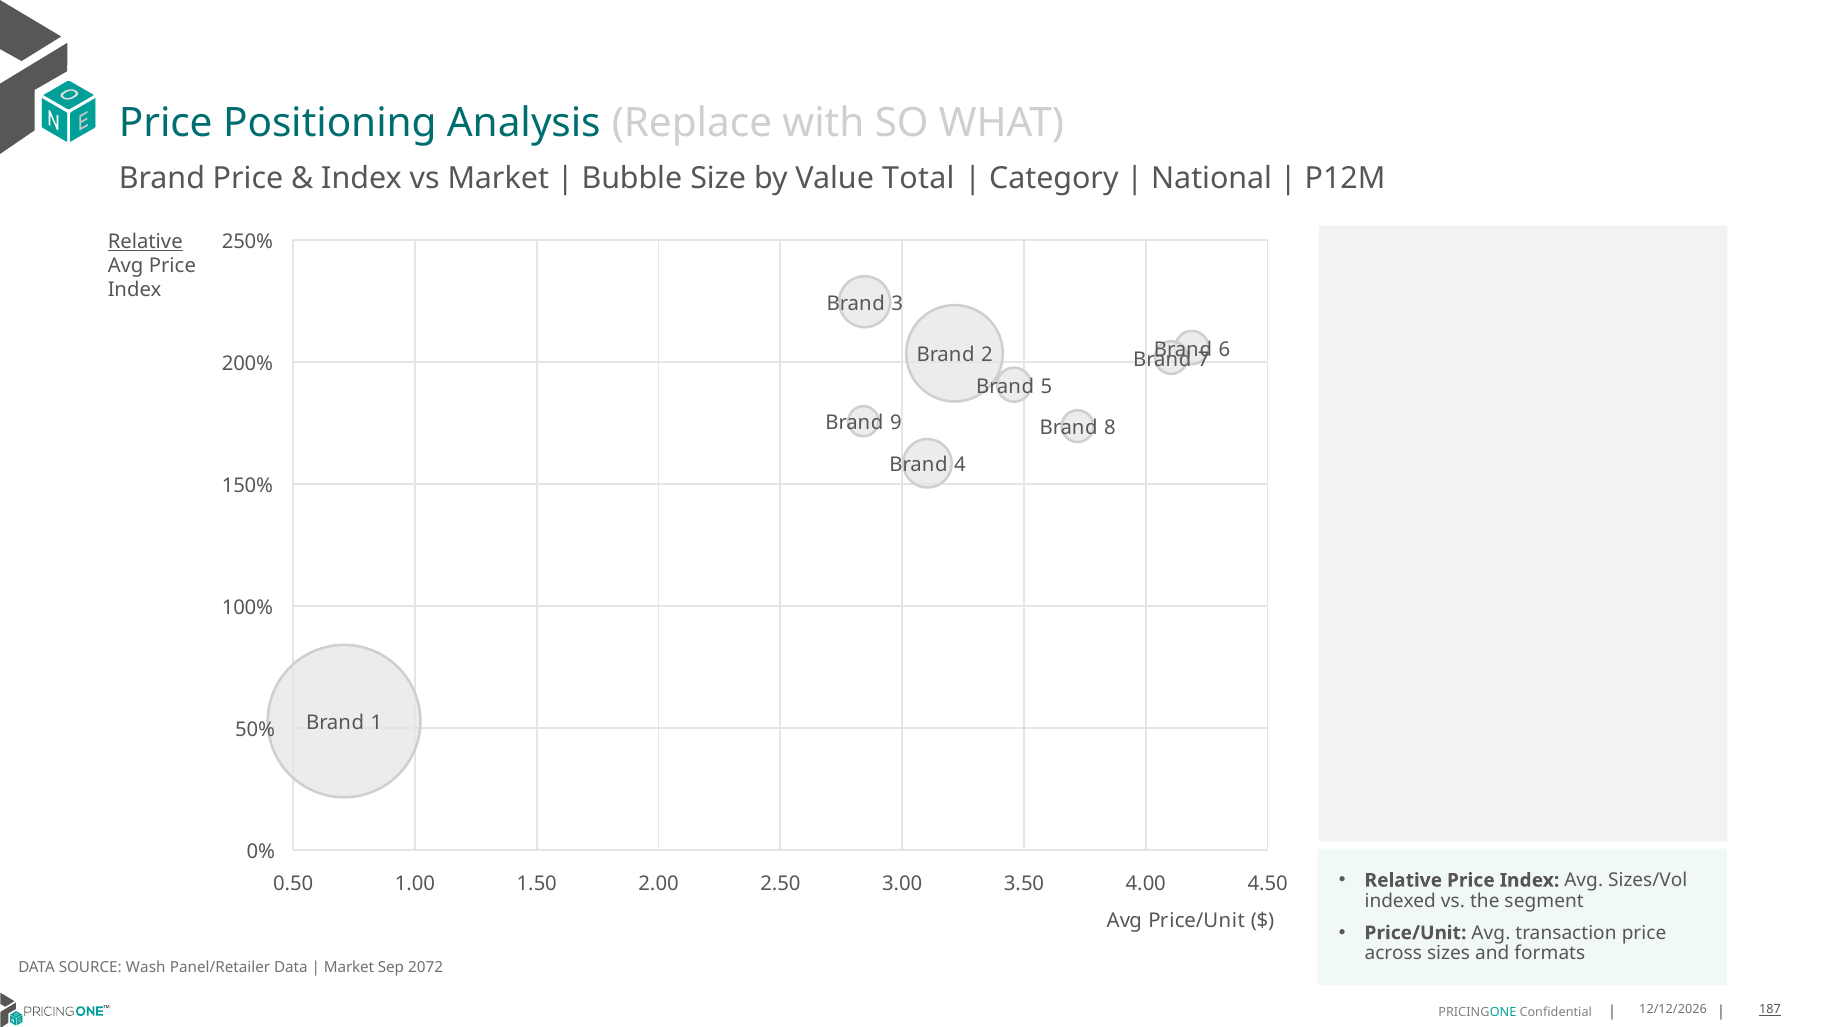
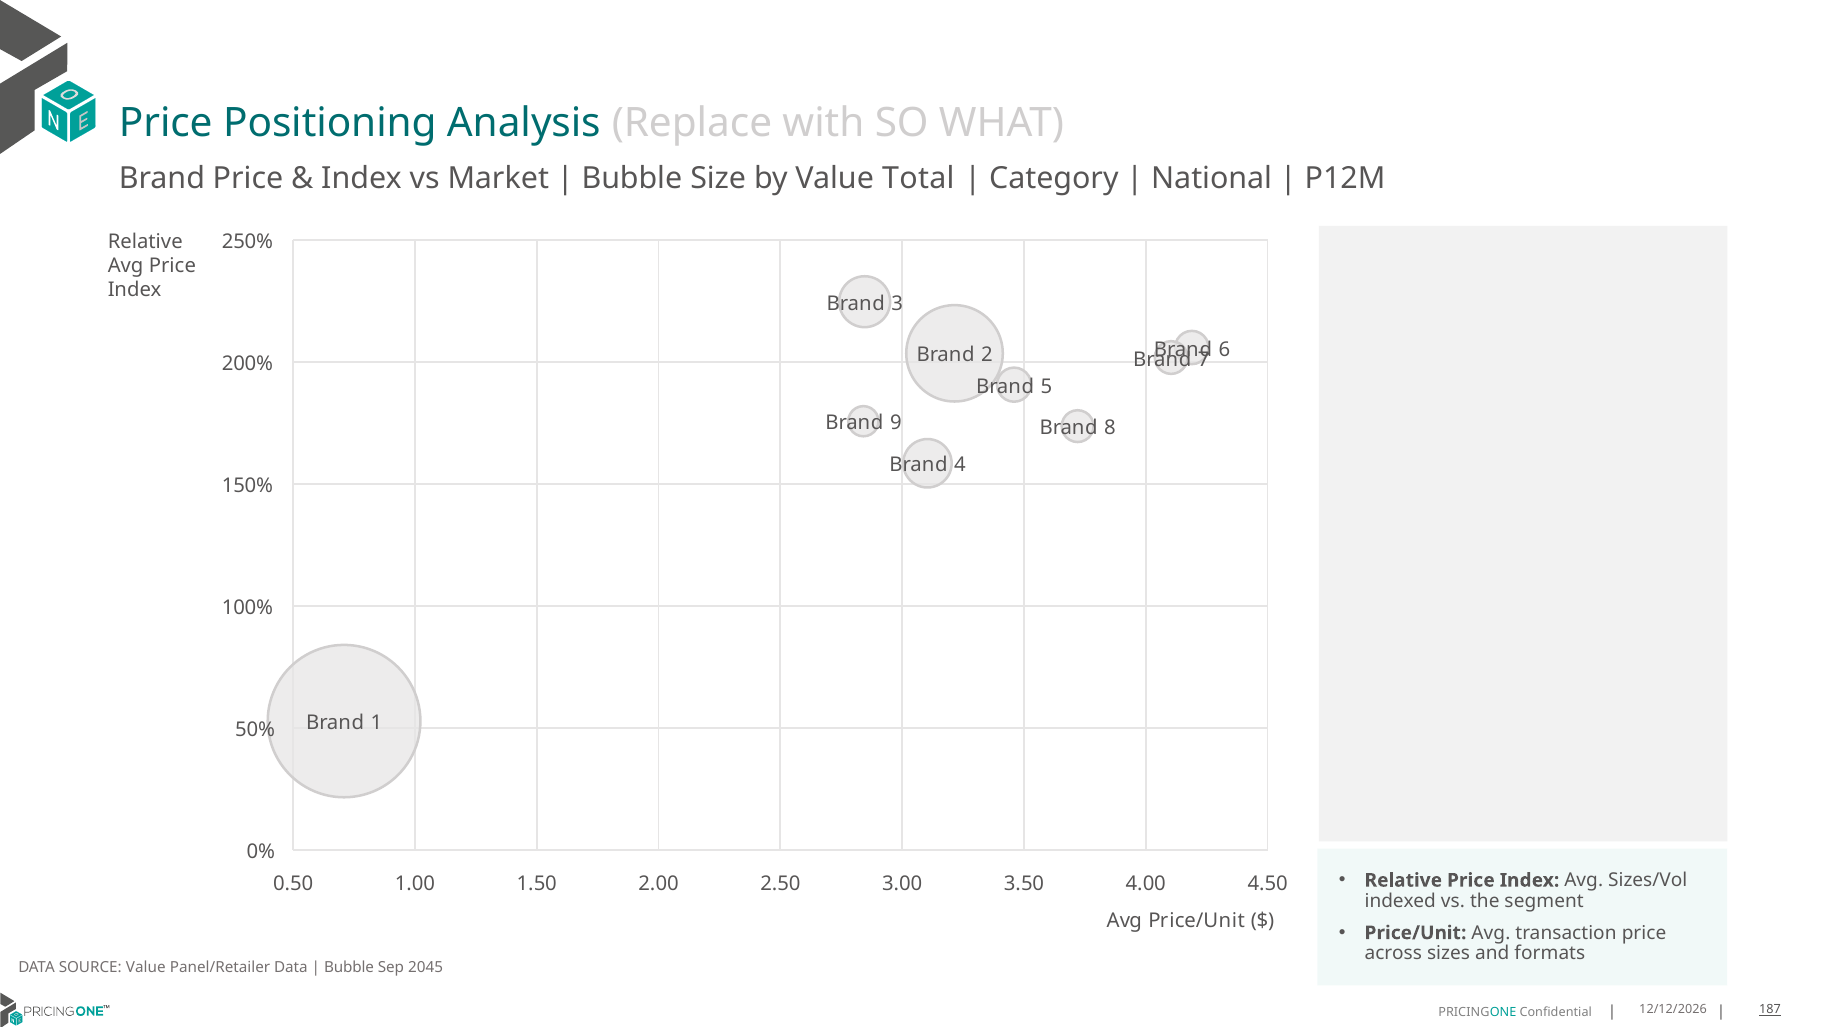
Relative at (145, 241) underline: present -> none
SOURCE Wash: Wash -> Value
Market at (349, 967): Market -> Bubble
2072: 2072 -> 2045
